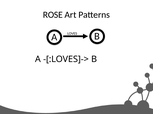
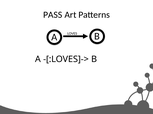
ROSE: ROSE -> PASS
